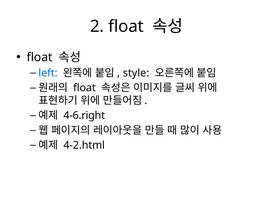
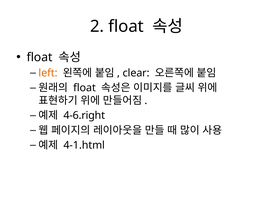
left colour: blue -> orange
style: style -> clear
4-2.html: 4-2.html -> 4-1.html
